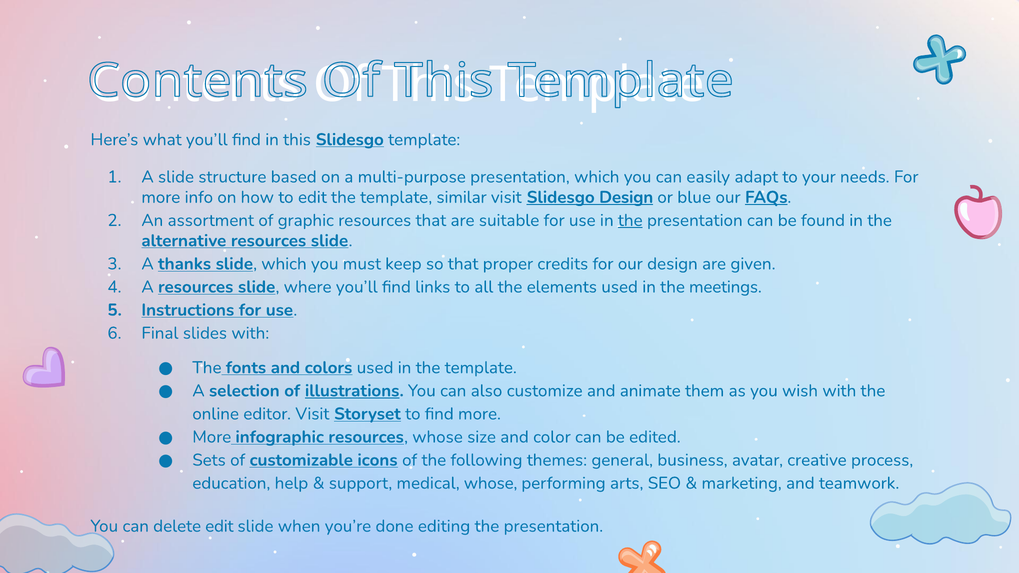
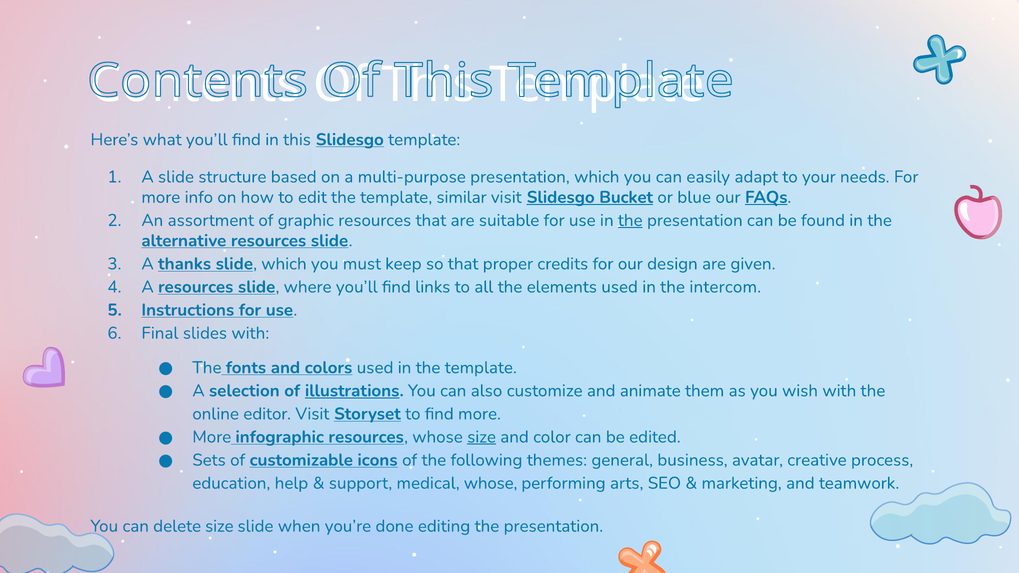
Slidesgo Design: Design -> Bucket
meetings: meetings -> intercom
size at (482, 437) underline: none -> present
delete edit: edit -> size
